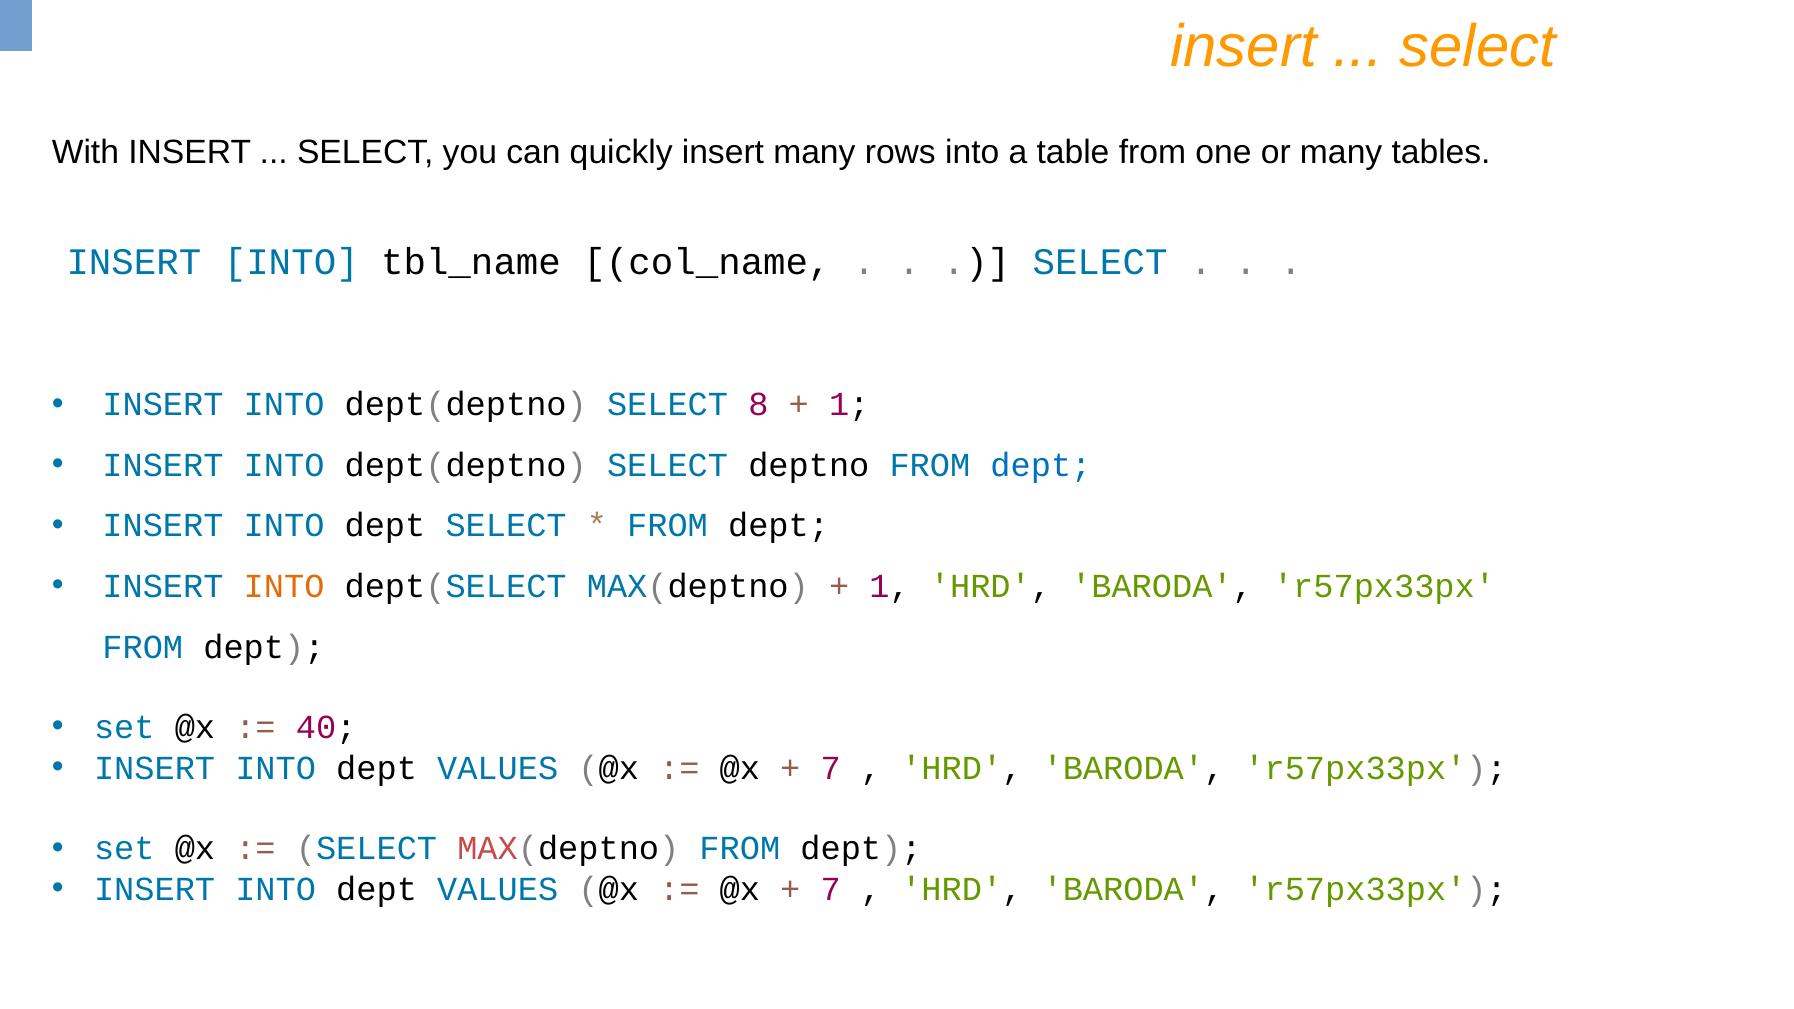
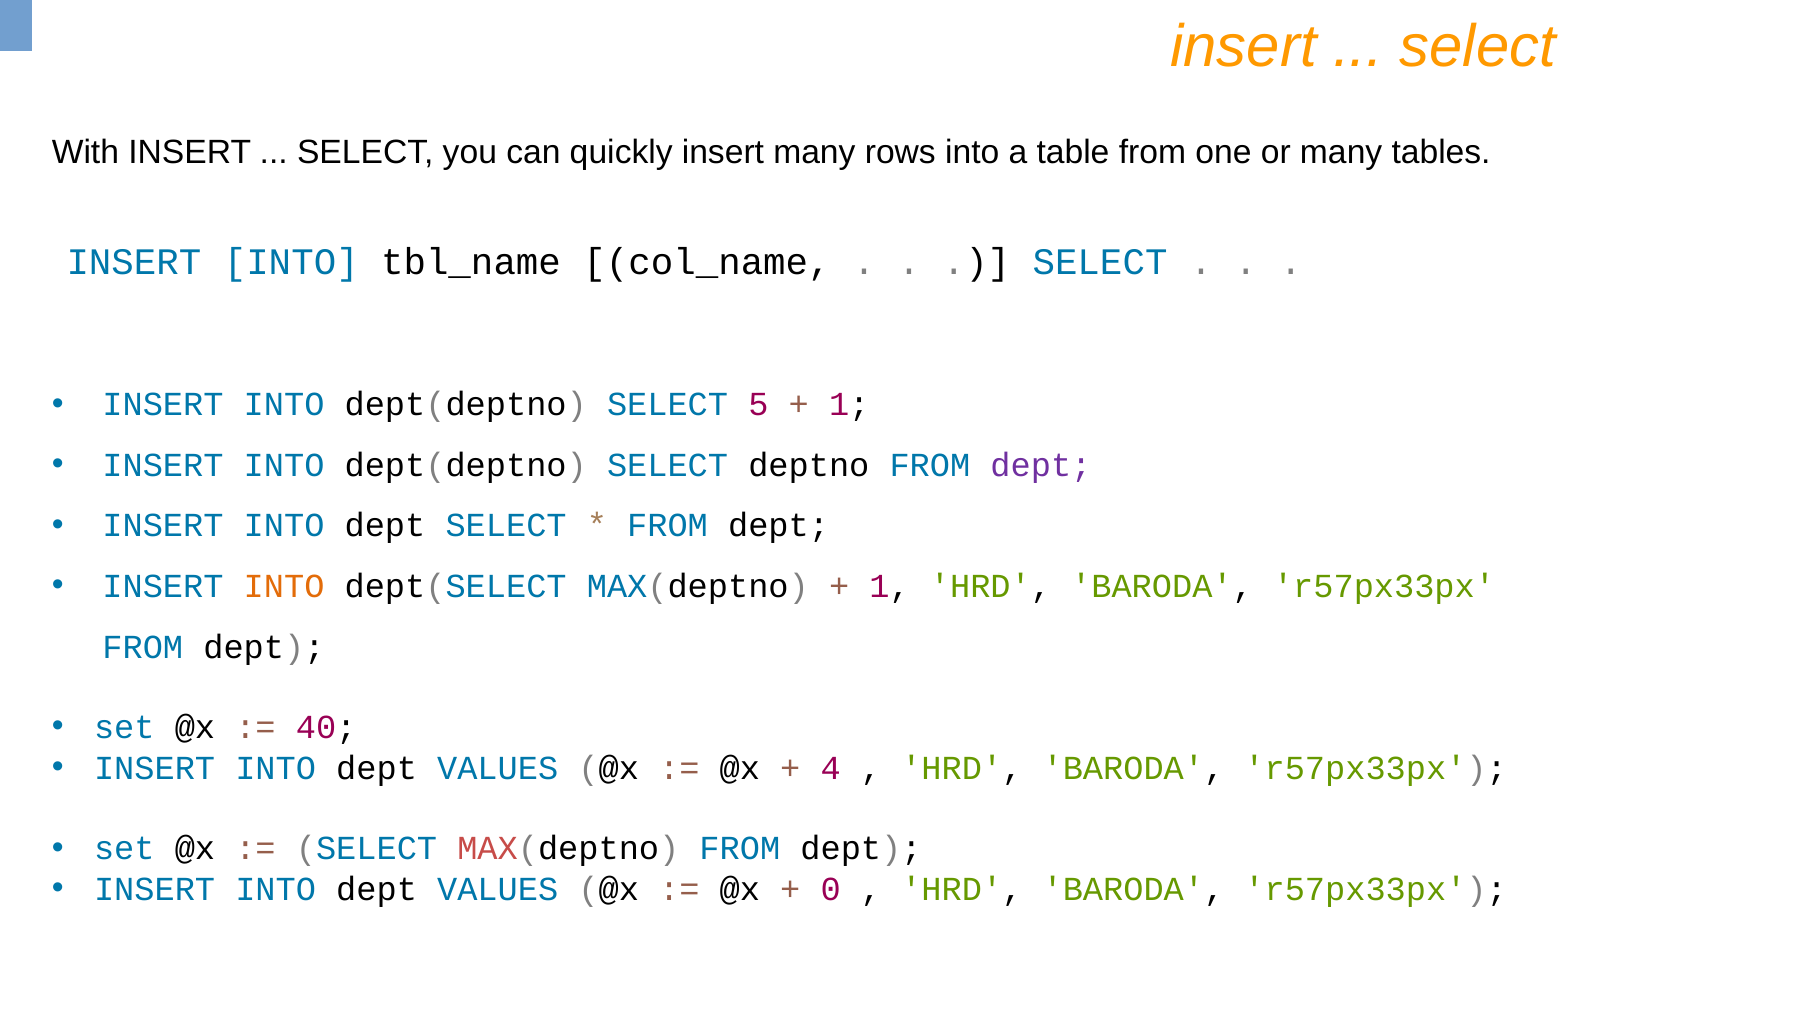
8: 8 -> 5
dept at (1041, 465) colour: blue -> purple
7 at (831, 768): 7 -> 4
7 at (831, 889): 7 -> 0
